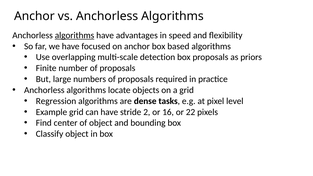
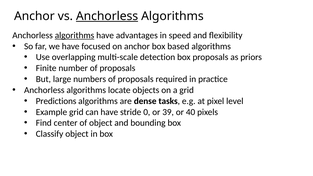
Anchorless at (107, 16) underline: none -> present
Regression: Regression -> Predictions
2: 2 -> 0
16: 16 -> 39
22: 22 -> 40
